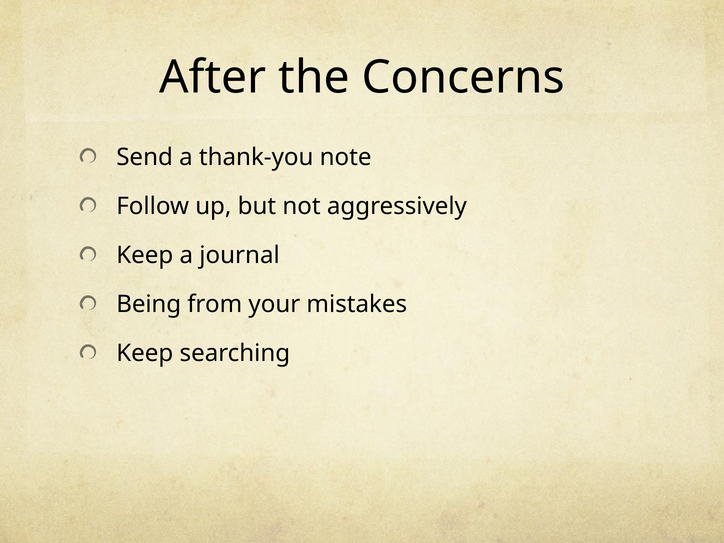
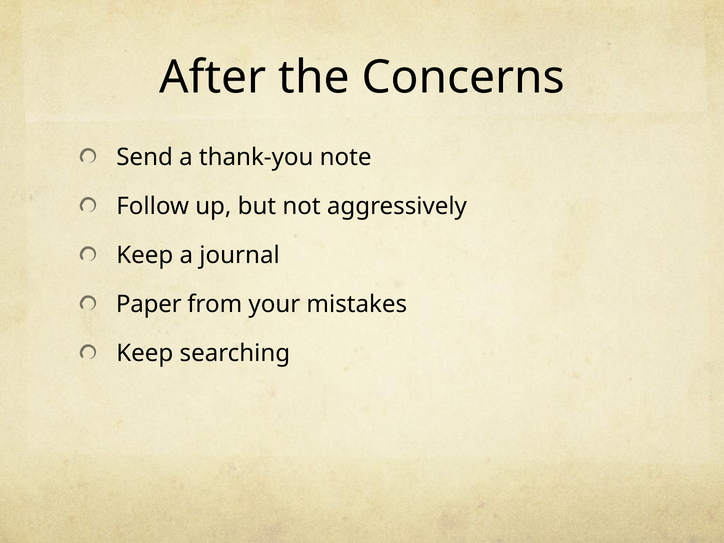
Being: Being -> Paper
